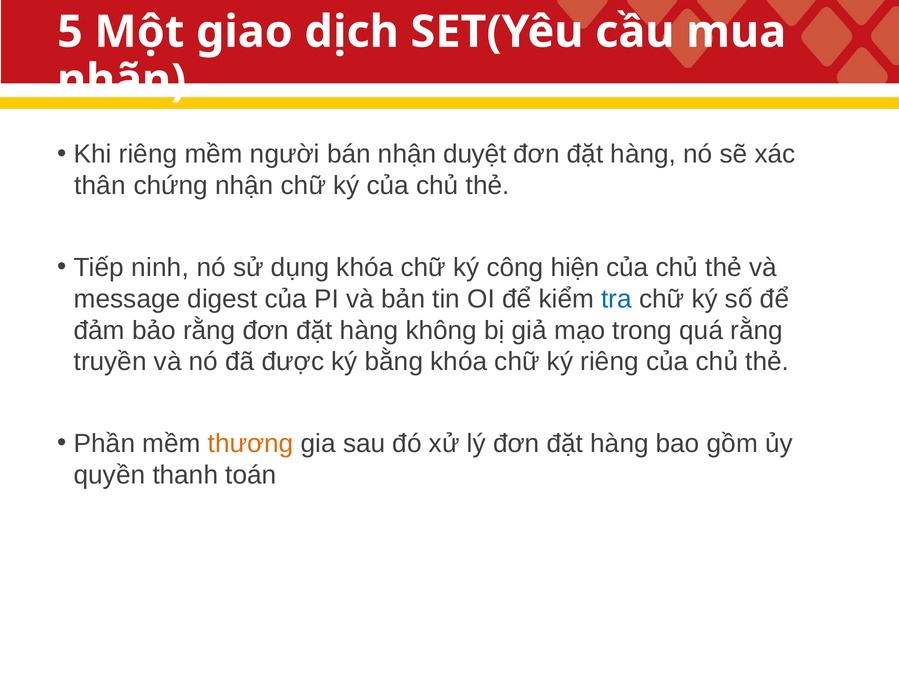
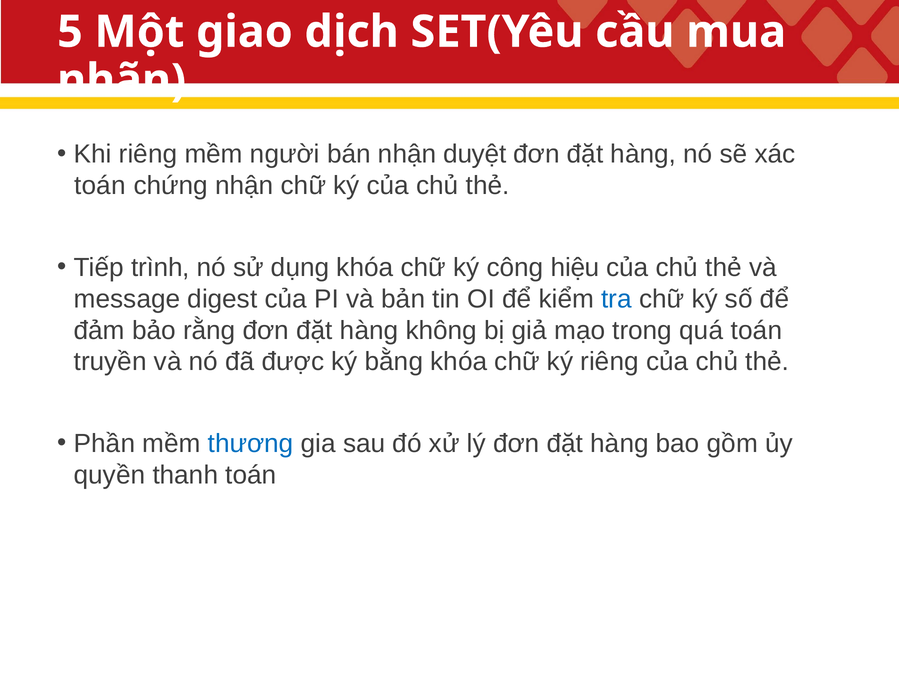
thân at (100, 186): thân -> toán
ninh: ninh -> trình
hiện: hiện -> hiệu
quá rằng: rằng -> toán
thương colour: orange -> blue
